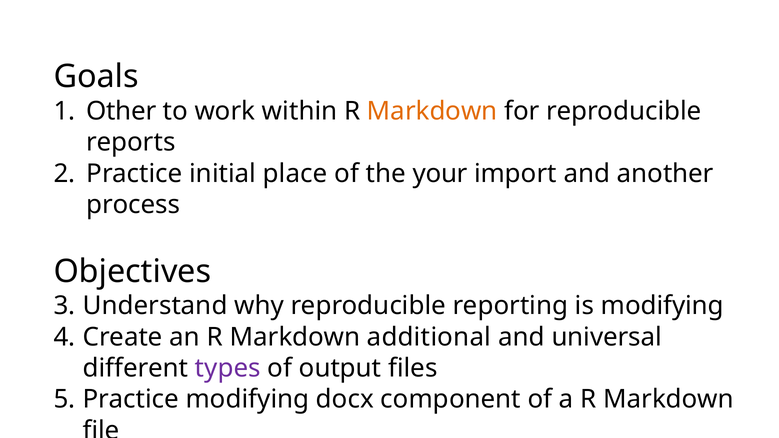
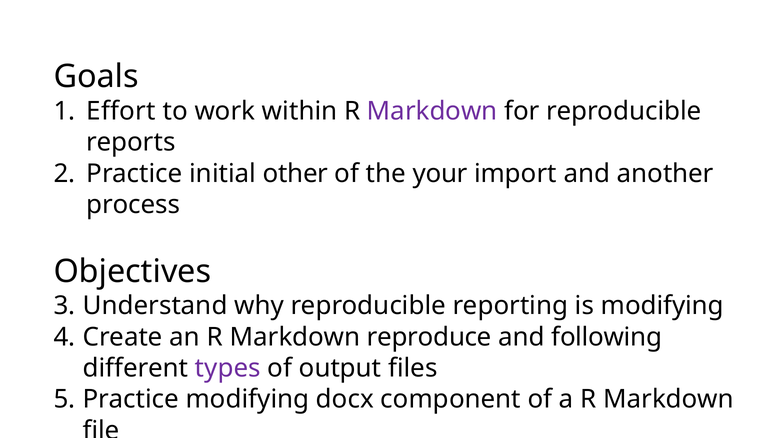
Other: Other -> Effort
Markdown at (432, 111) colour: orange -> purple
place: place -> other
additional: additional -> reproduce
universal: universal -> following
